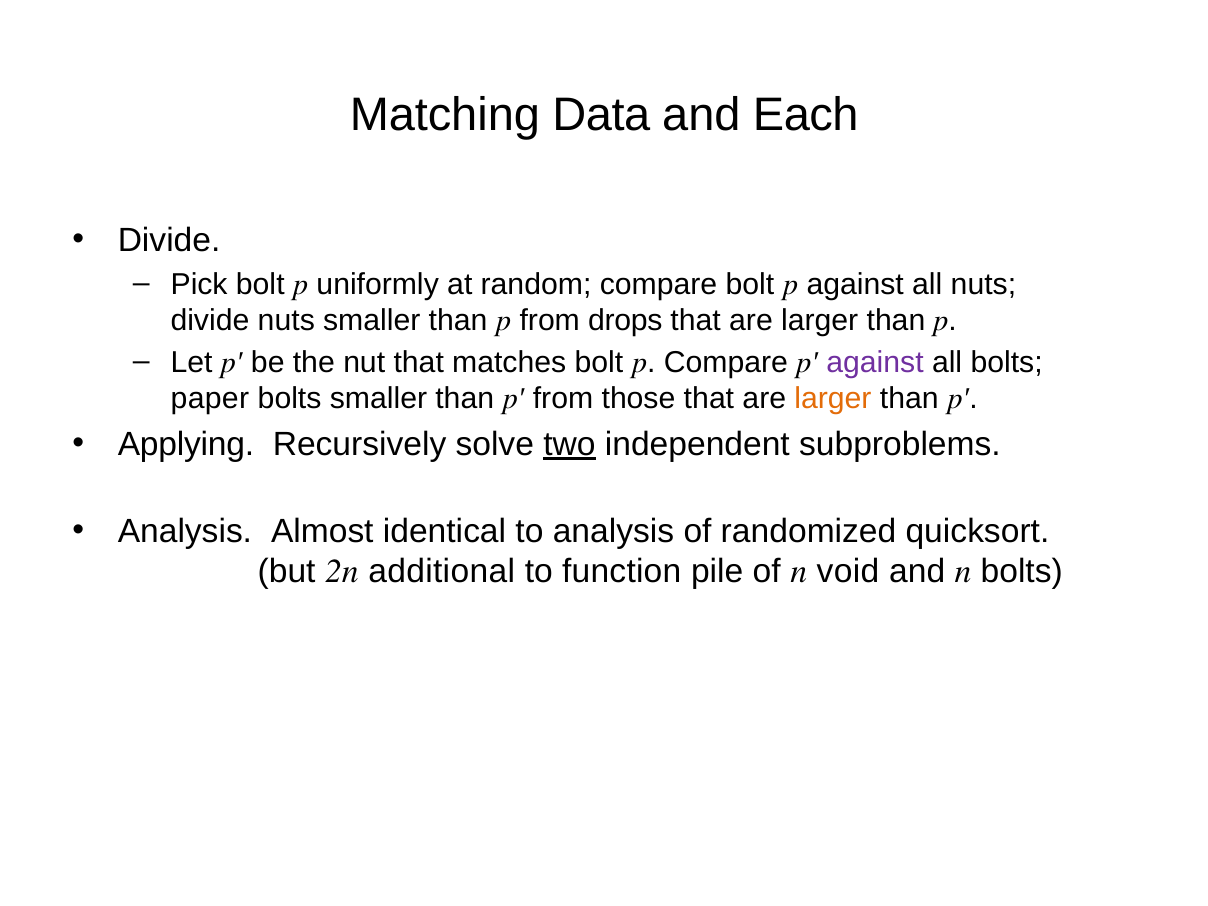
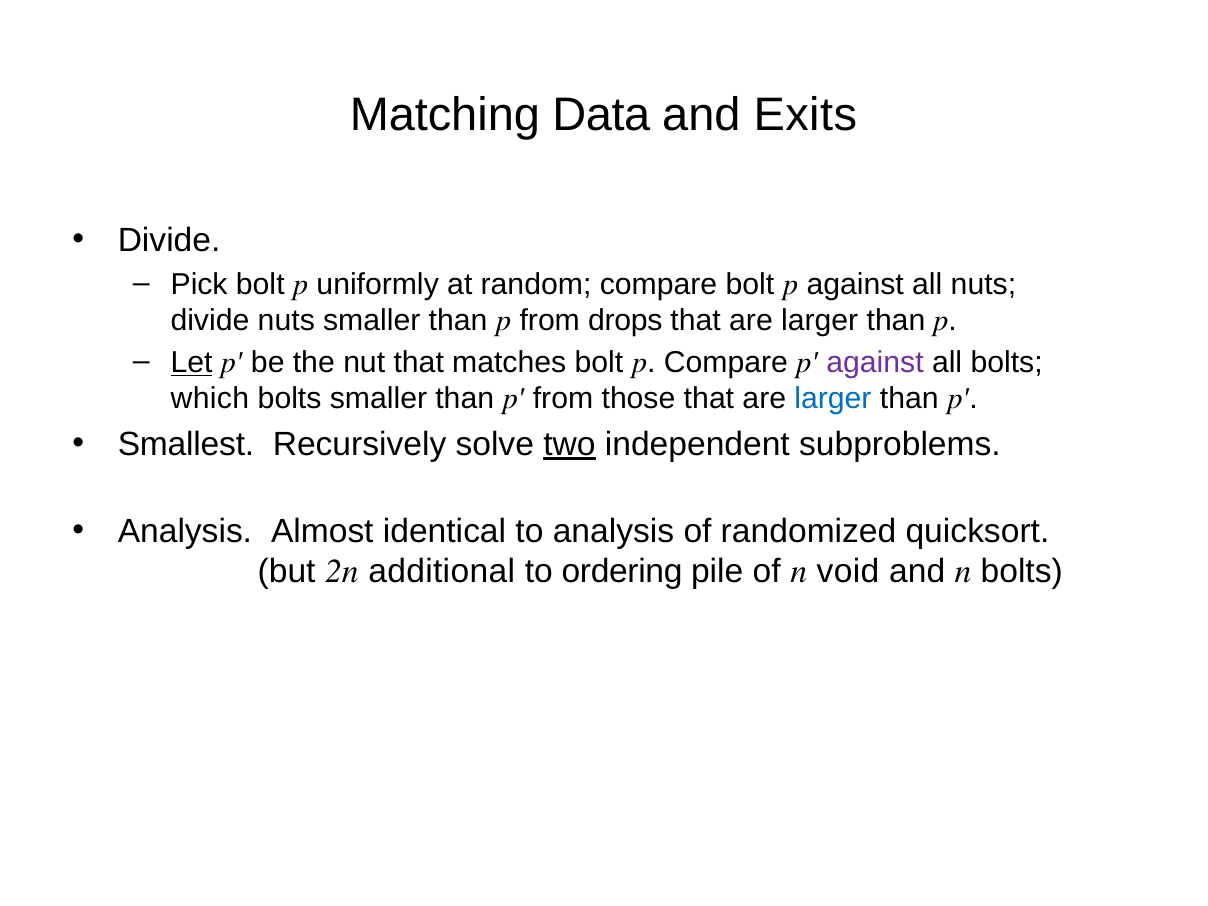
Each: Each -> Exits
Let underline: none -> present
paper: paper -> which
larger at (833, 399) colour: orange -> blue
Applying: Applying -> Smallest
function: function -> ordering
